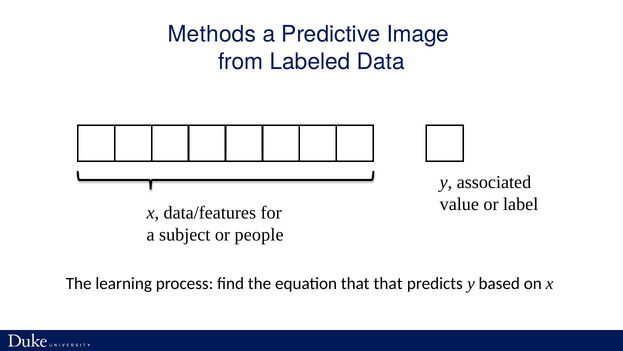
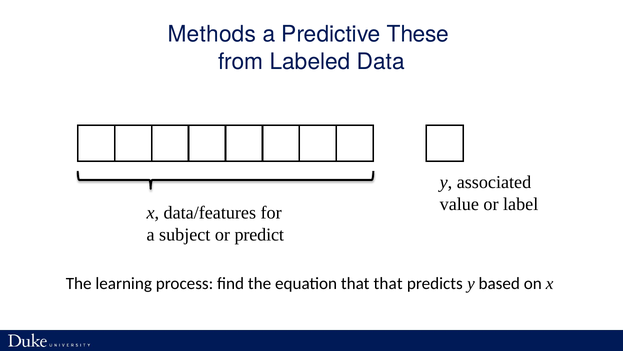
Image: Image -> These
people: people -> predict
